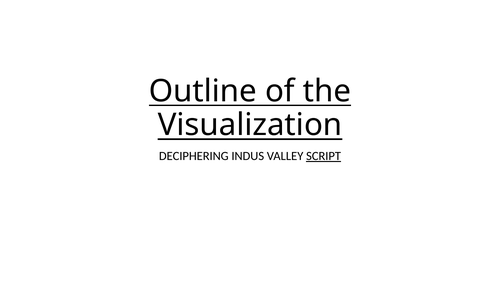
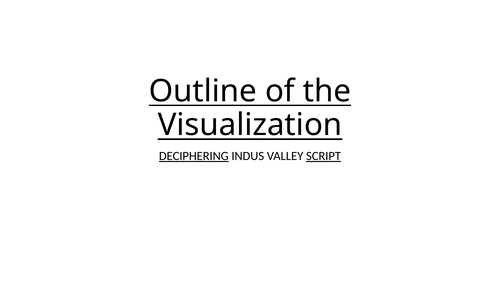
DECIPHERING underline: none -> present
